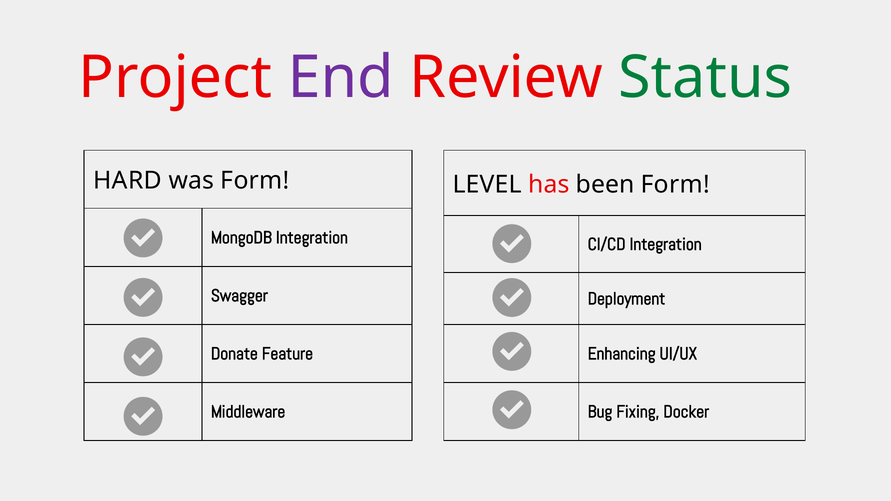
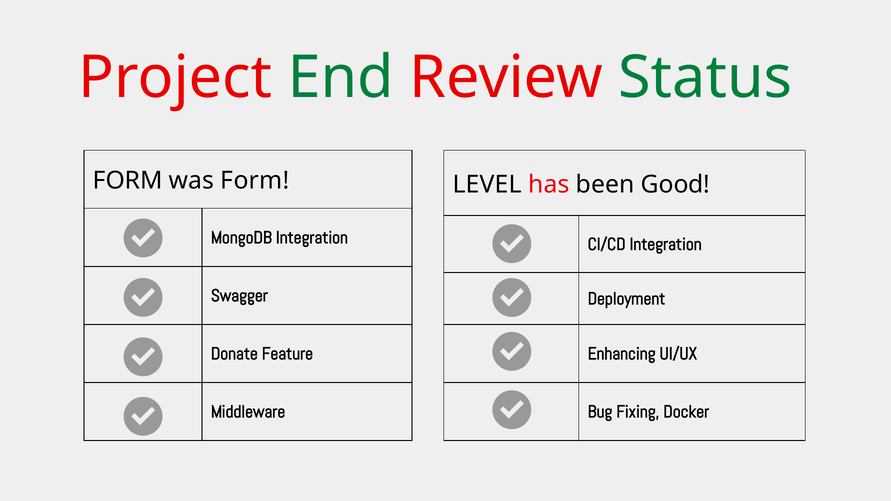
End colour: purple -> green
HARD at (128, 181): HARD -> FORM
been Form: Form -> Good
